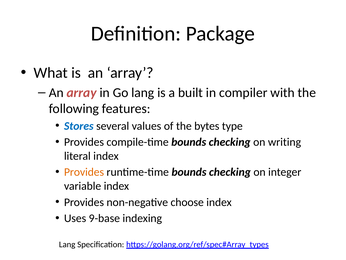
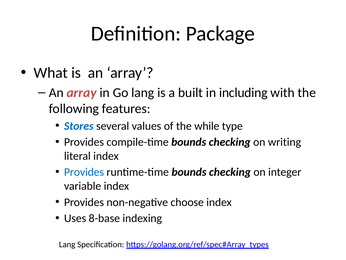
compiler: compiler -> including
bytes: bytes -> while
Provides at (84, 172) colour: orange -> blue
9-base: 9-base -> 8-base
